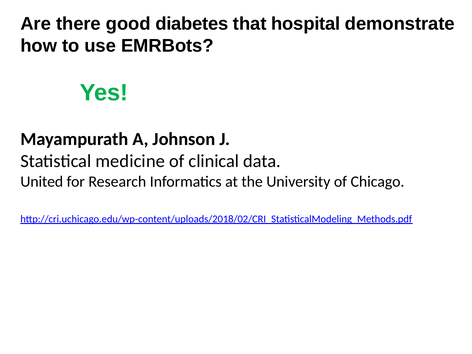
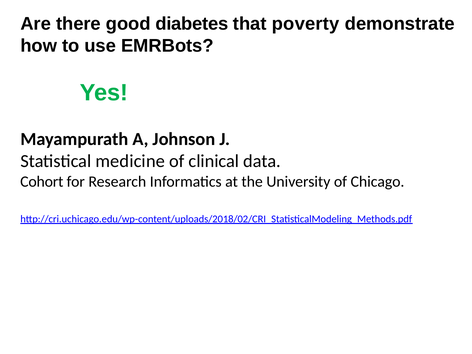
hospital: hospital -> poverty
United: United -> Cohort
